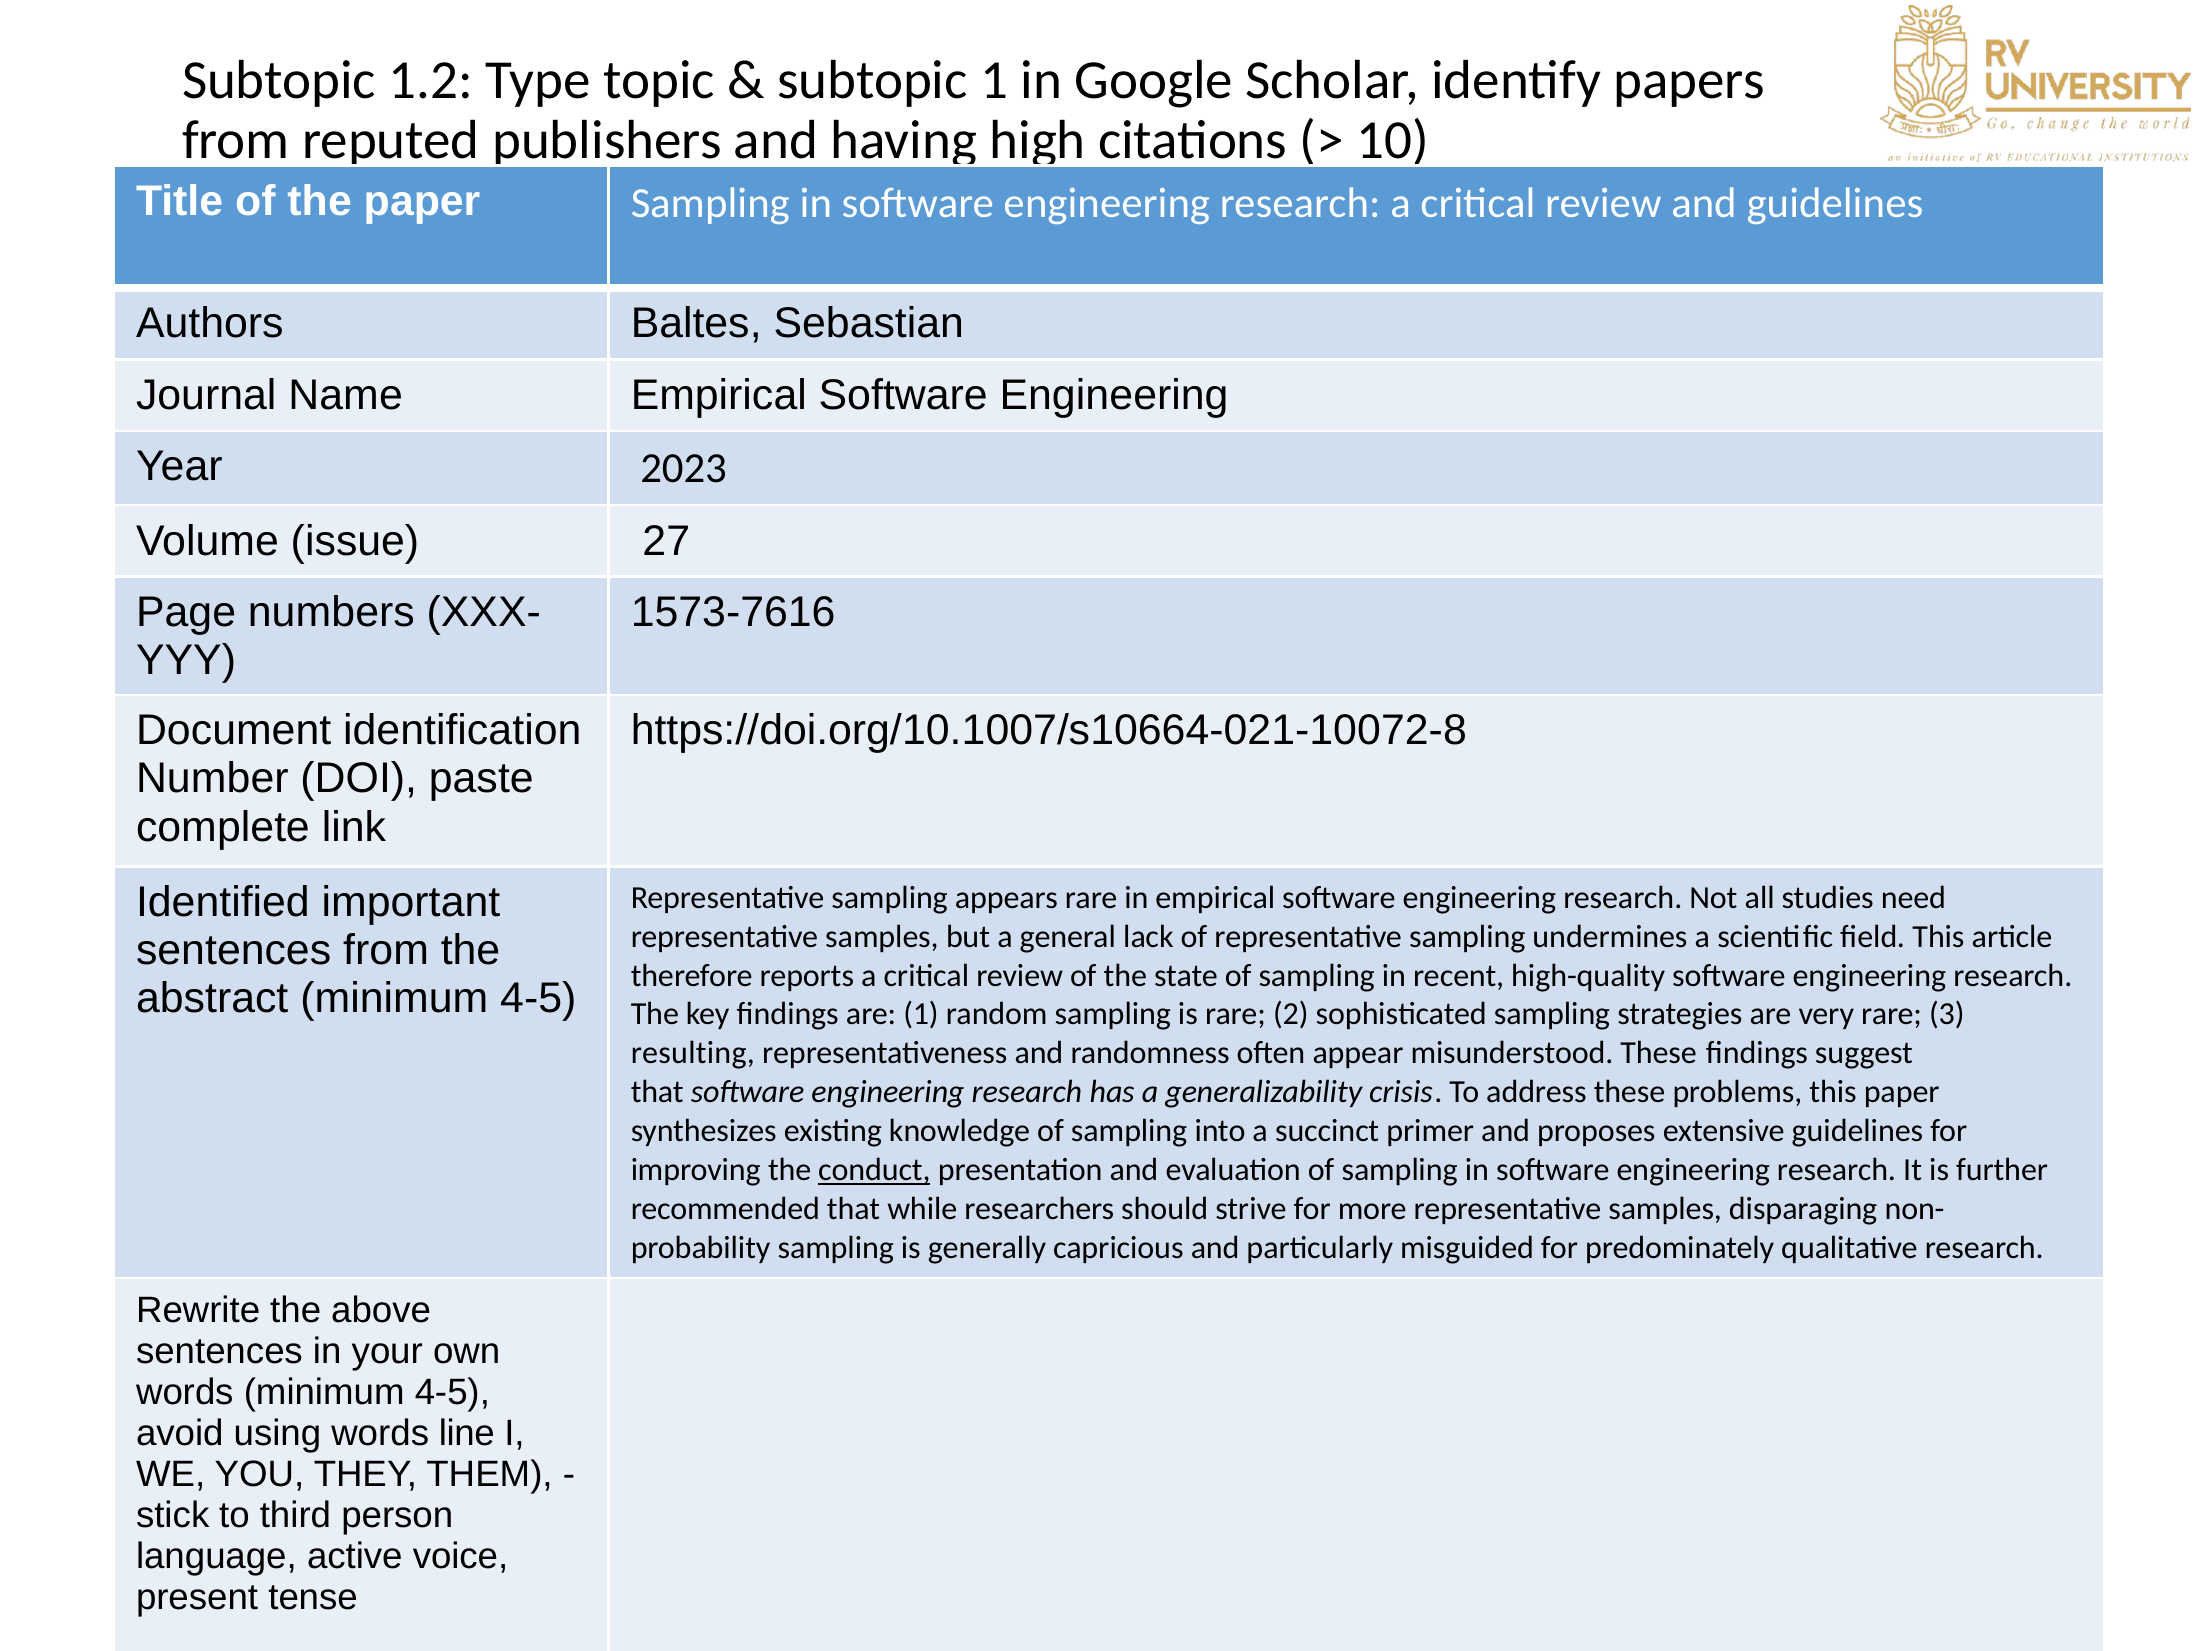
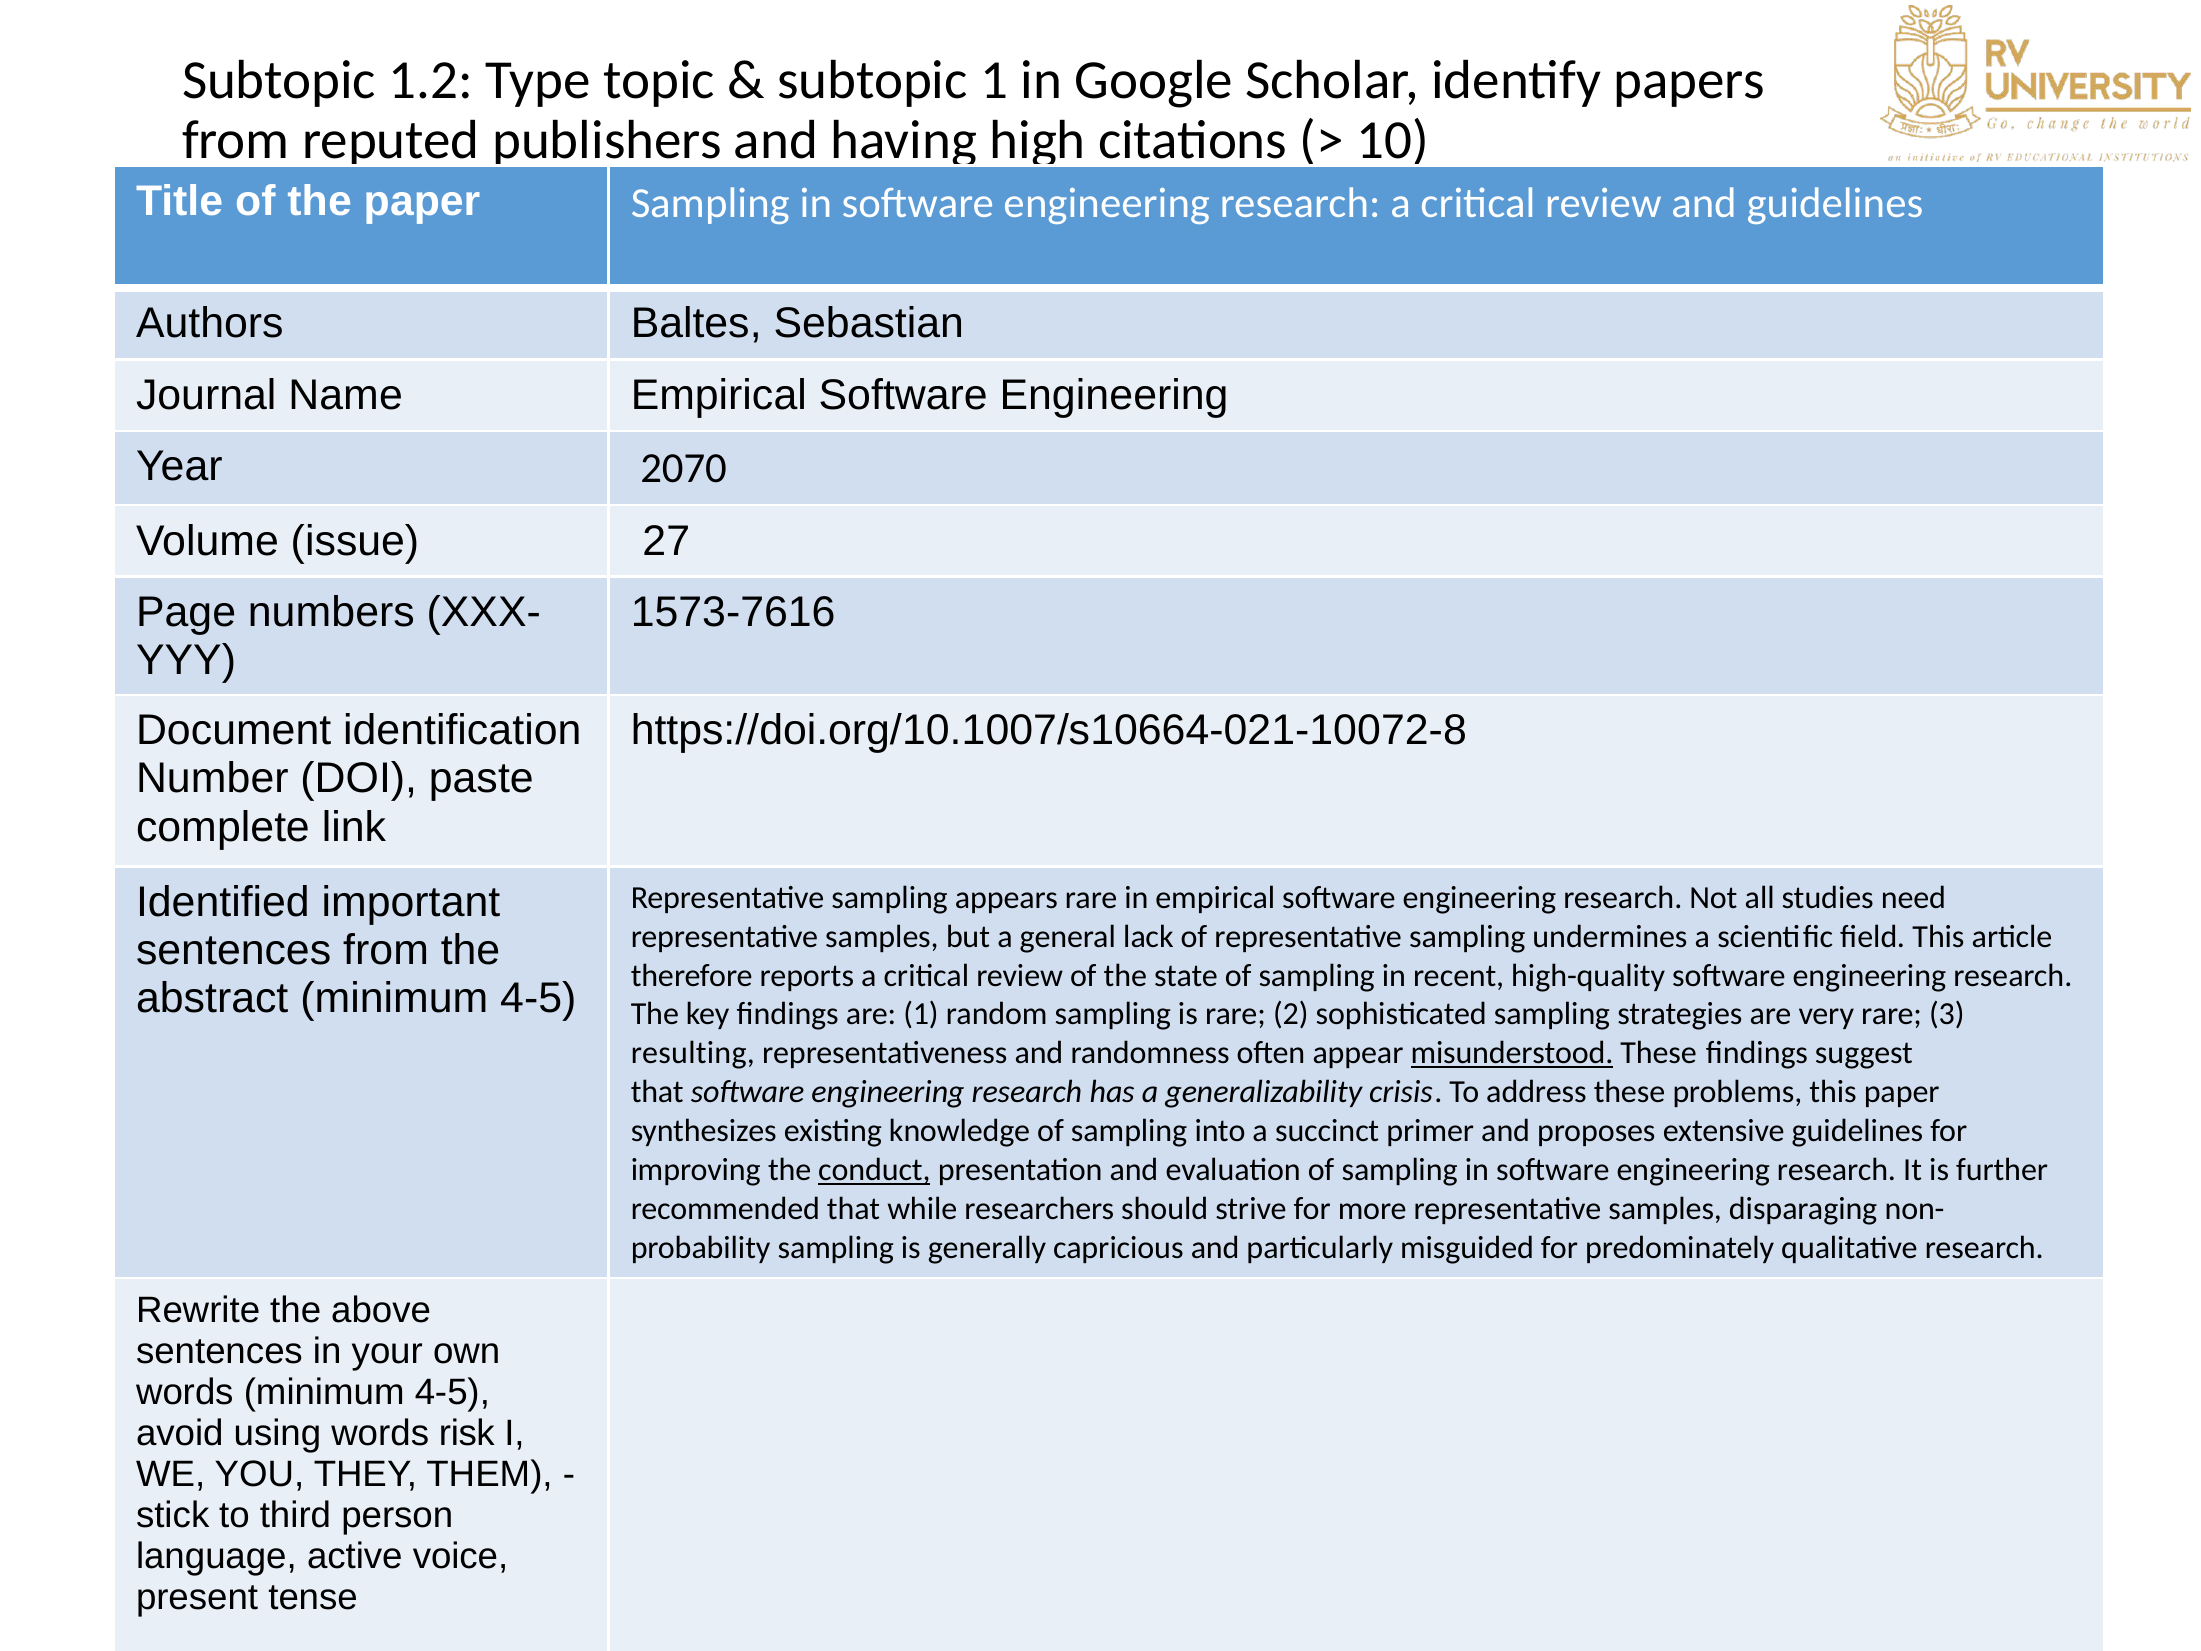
2023: 2023 -> 2070
misunderstood underline: none -> present
line: line -> risk
